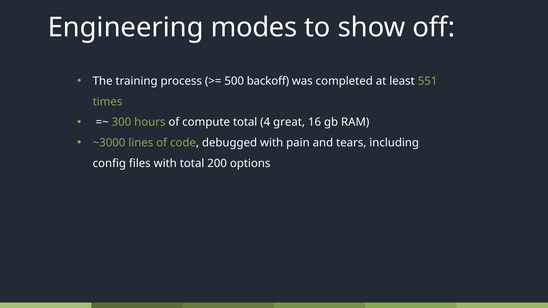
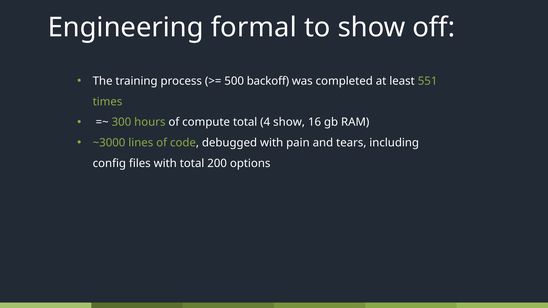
modes: modes -> formal
4 great: great -> show
